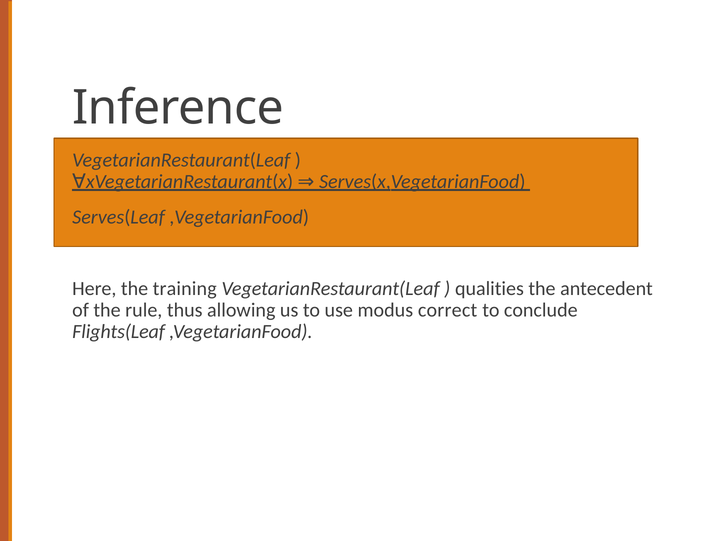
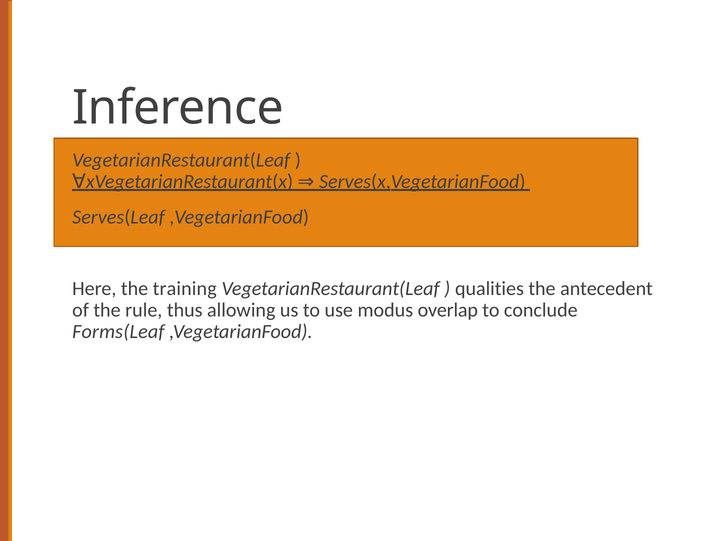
correct: correct -> overlap
Flights(Leaf: Flights(Leaf -> Forms(Leaf
